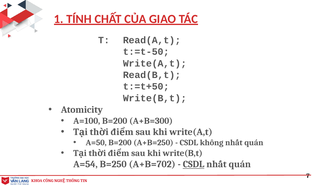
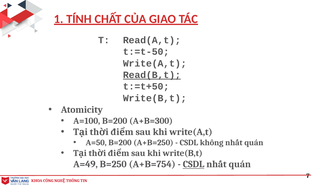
Read(B,t underline: none -> present
A=54: A=54 -> A=49
A+B=702: A+B=702 -> A+B=754
